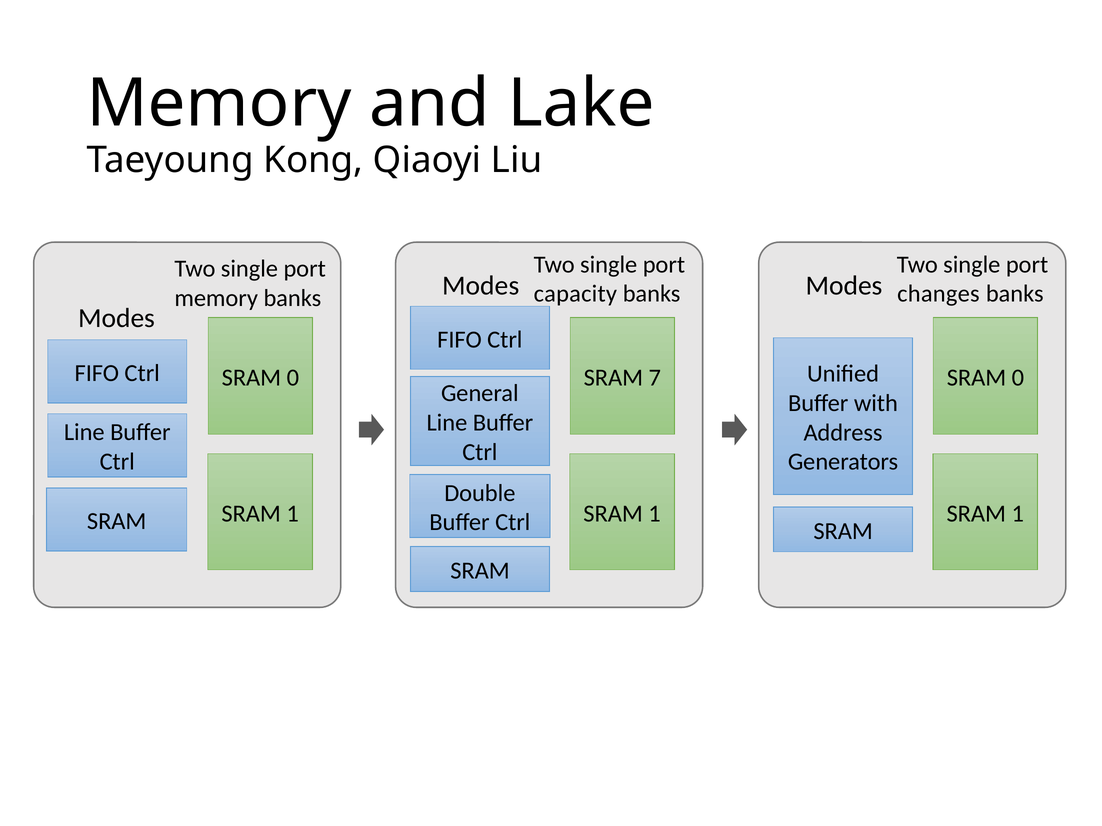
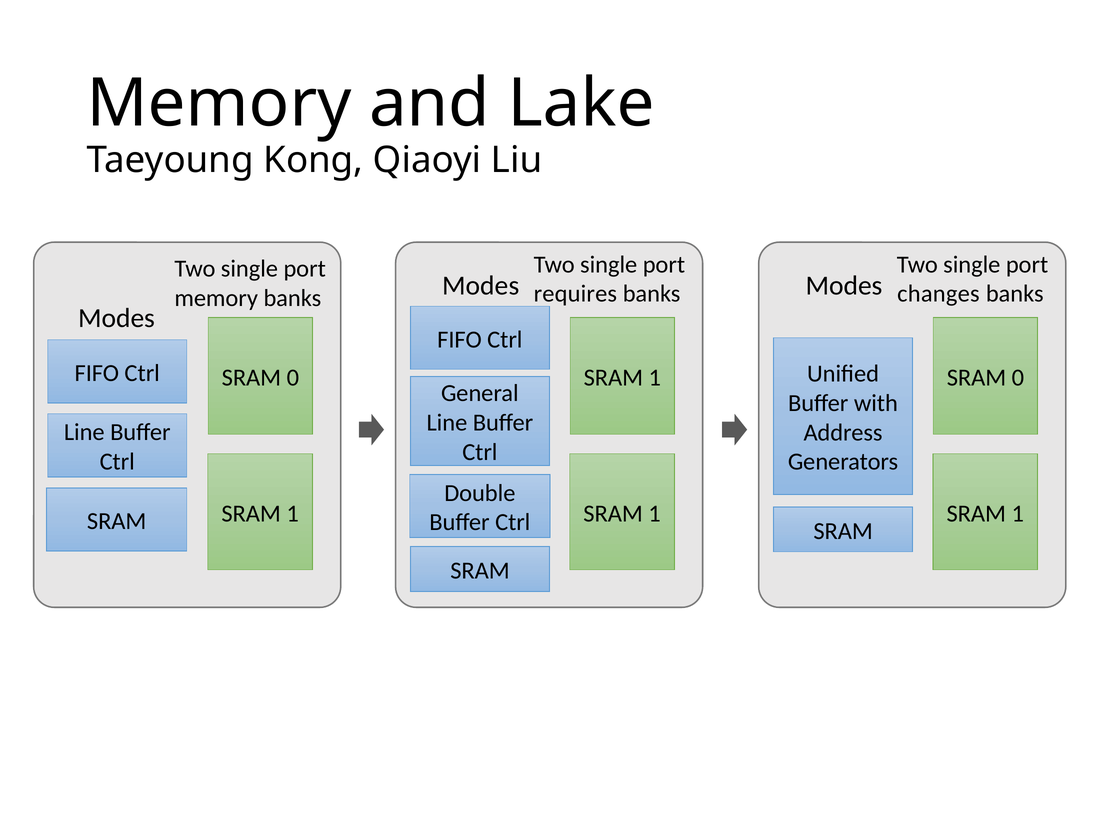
capacity: capacity -> requires
7 at (655, 378): 7 -> 1
